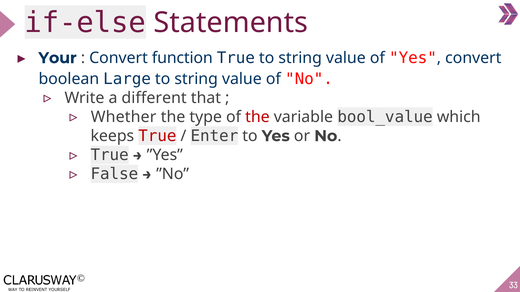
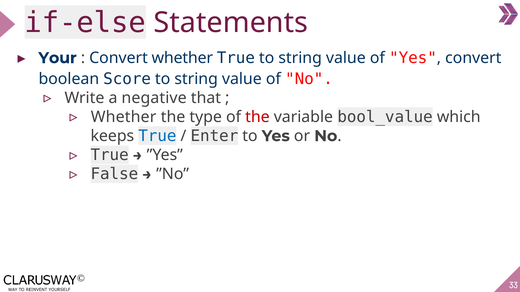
Convert function: function -> whether
Large: Large -> Score
different: different -> negative
True at (157, 136) colour: red -> blue
